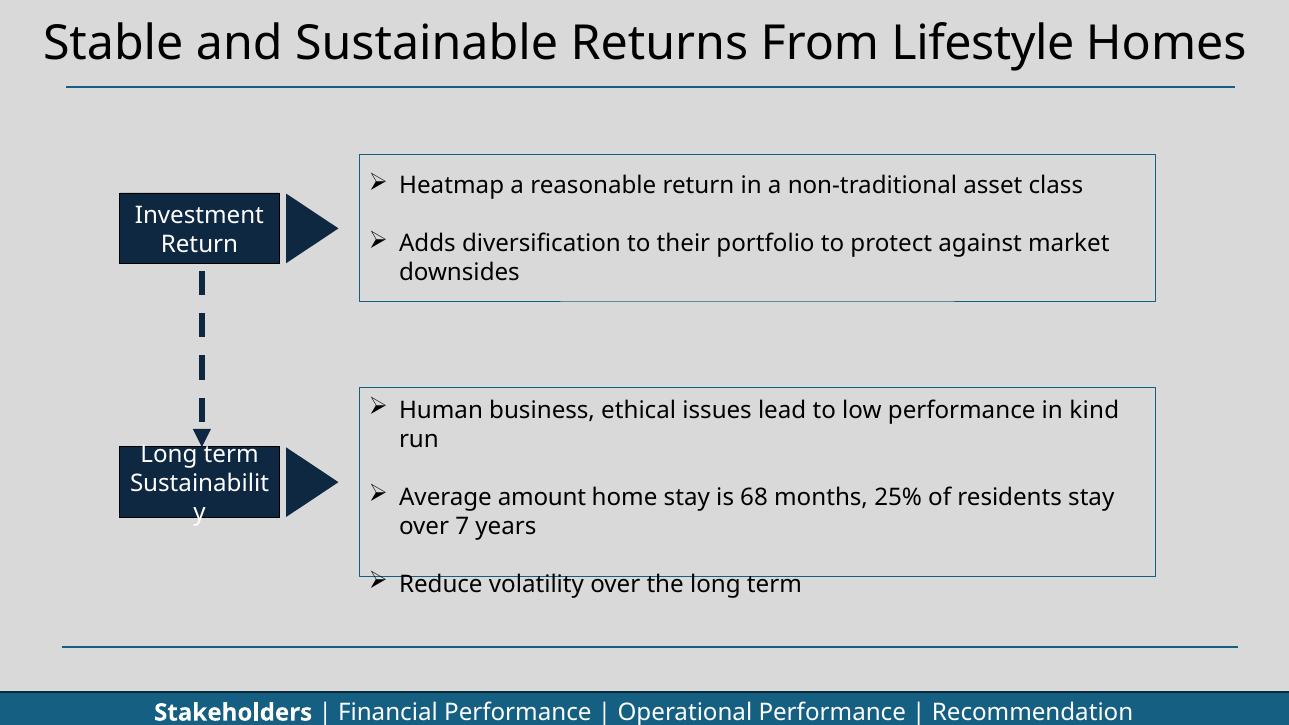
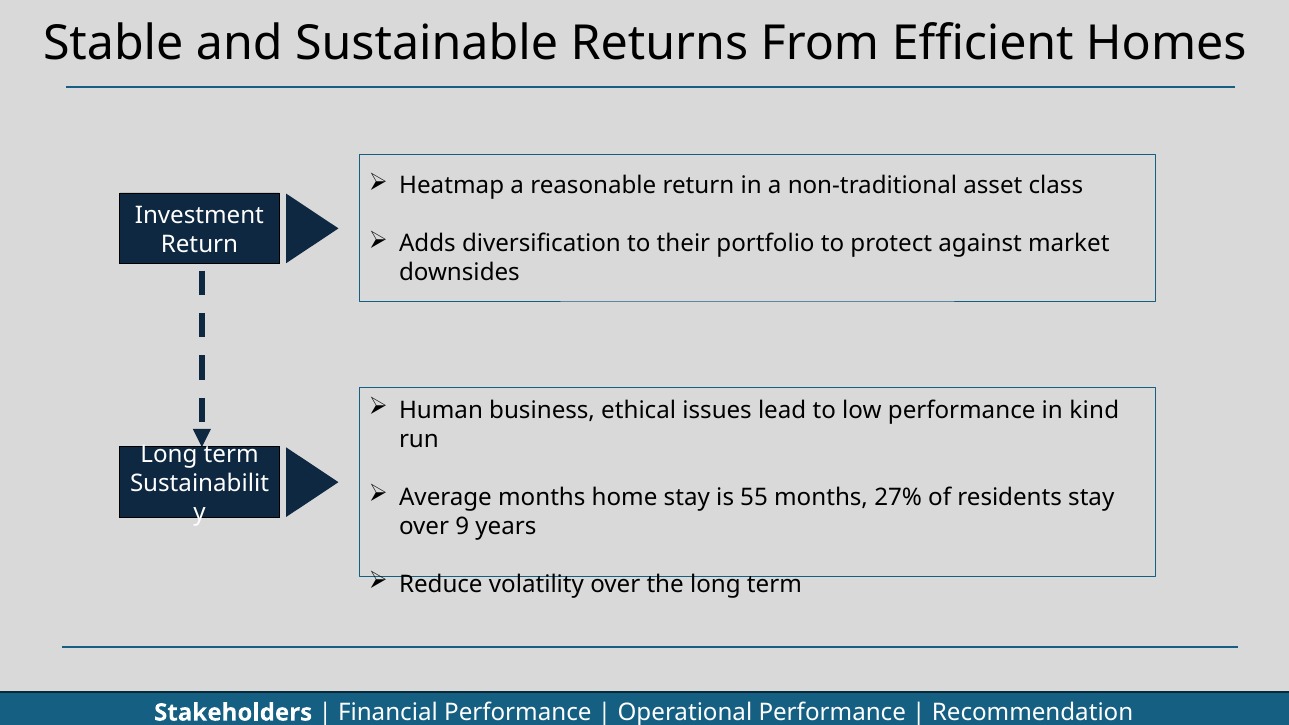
Lifestyle: Lifestyle -> Efficient
Average amount: amount -> months
68: 68 -> 55
25%: 25% -> 27%
7: 7 -> 9
